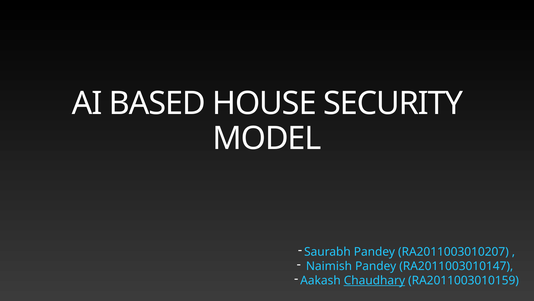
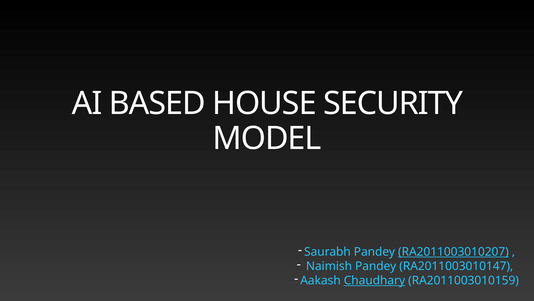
RA2011003010207 underline: none -> present
